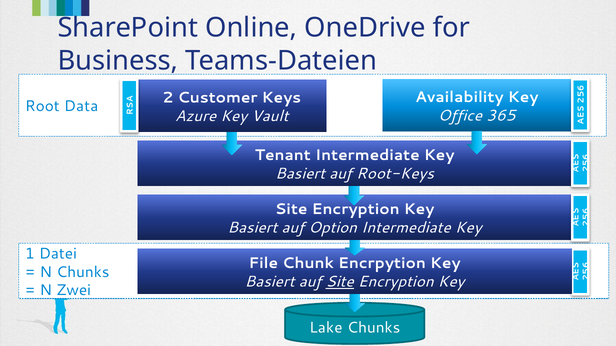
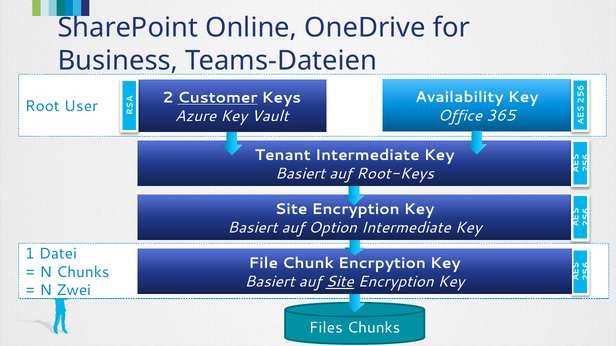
Customer underline: none -> present
Data: Data -> User
Lake: Lake -> Files
